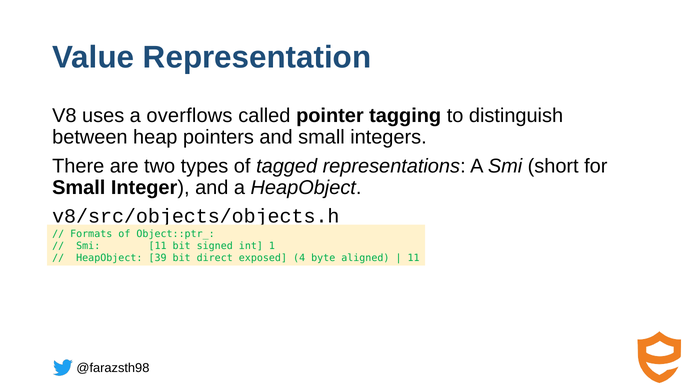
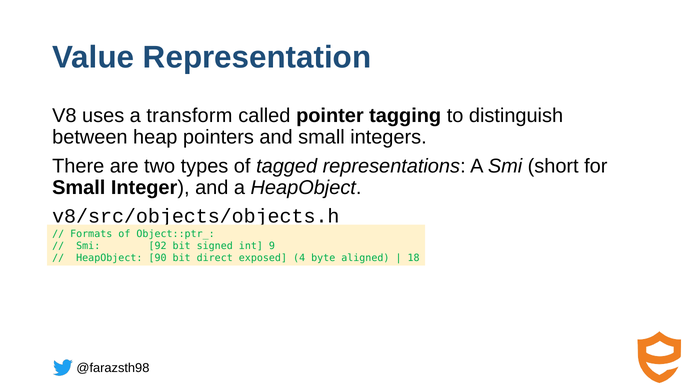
overflows: overflows -> transform
Smi 11: 11 -> 92
1: 1 -> 9
39: 39 -> 90
11 at (414, 258): 11 -> 18
